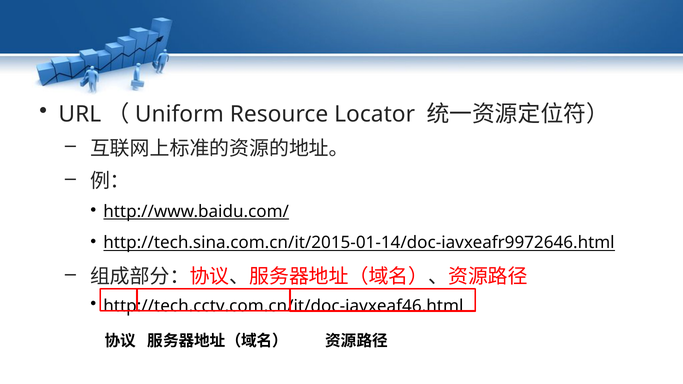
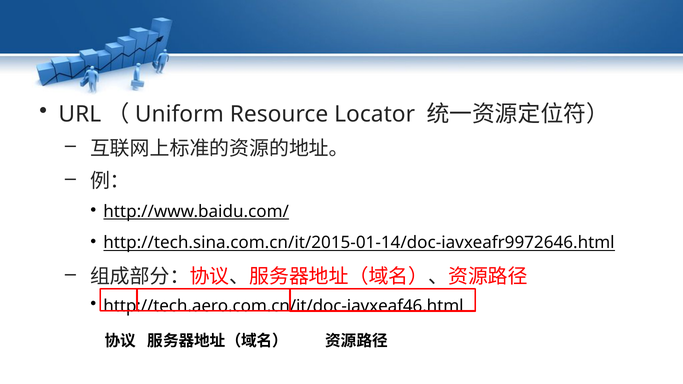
http://tech.cctv.com.cn/it/doc-iavxeaf46.html: http://tech.cctv.com.cn/it/doc-iavxeaf46.html -> http://tech.aero.com.cn/it/doc-iavxeaf46.html
